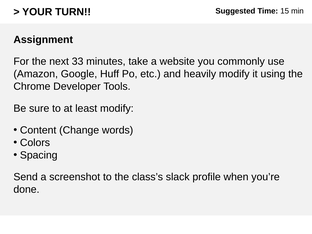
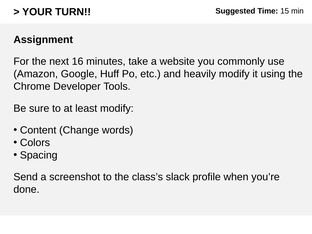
33: 33 -> 16
